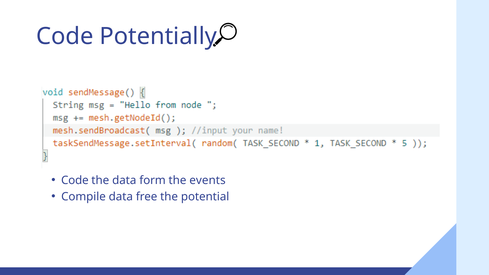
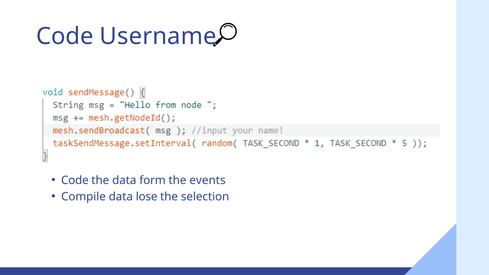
Potentially: Potentially -> Username
free: free -> lose
potential: potential -> selection
